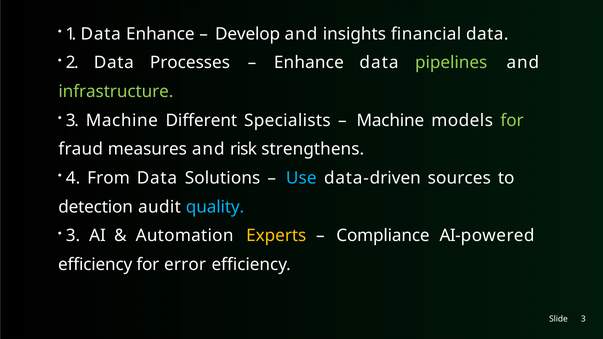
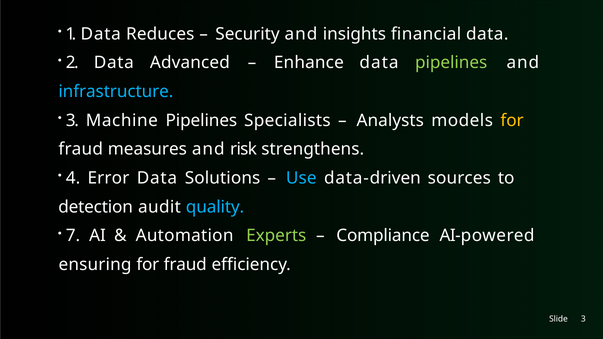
Data Enhance: Enhance -> Reduces
Develop: Develop -> Security
Processes: Processes -> Advanced
infrastructure colour: light green -> light blue
Machine Different: Different -> Pipelines
Machine at (390, 120): Machine -> Analysts
for at (512, 120) colour: light green -> yellow
From: From -> Error
3 at (73, 236): 3 -> 7
Experts colour: yellow -> light green
efficiency at (95, 265): efficiency -> ensuring
error at (185, 265): error -> fraud
